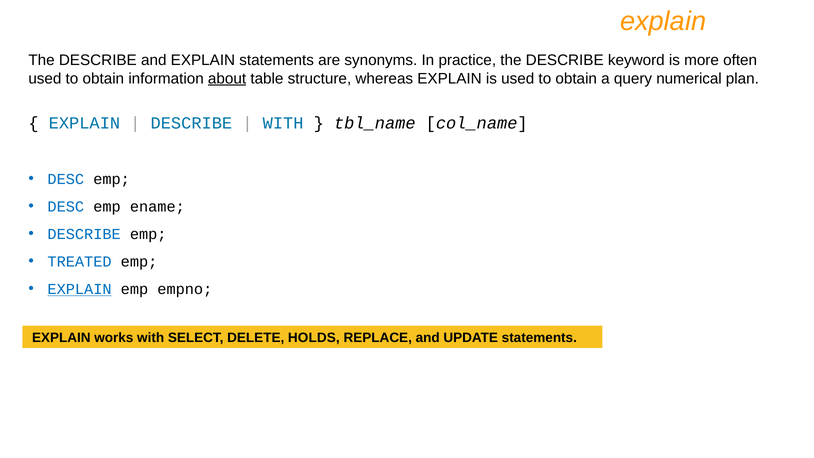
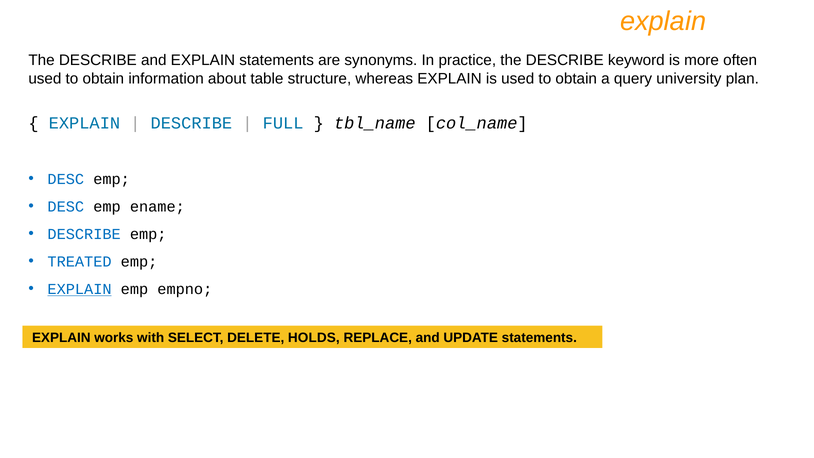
about underline: present -> none
numerical: numerical -> university
WITH at (283, 123): WITH -> FULL
